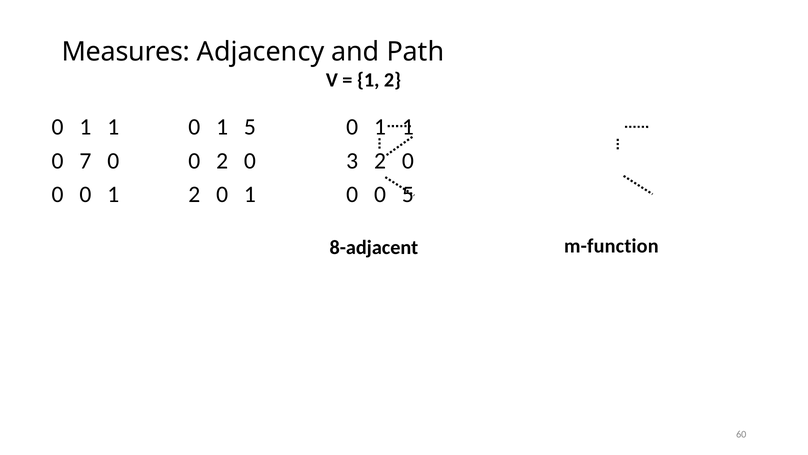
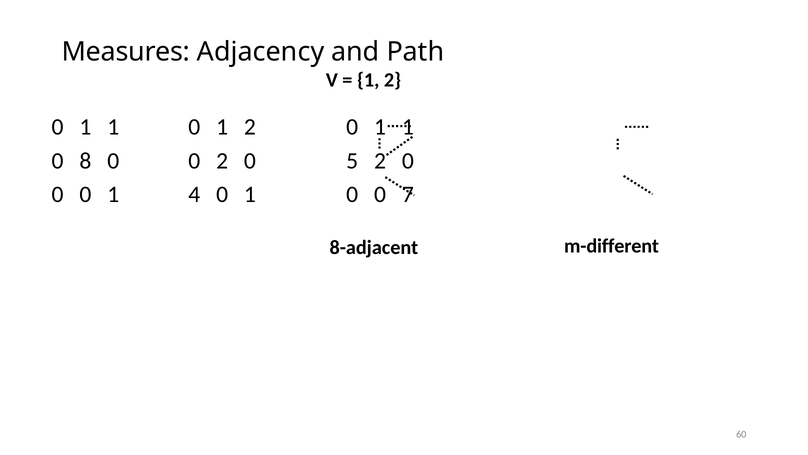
0 1 5: 5 -> 2
7: 7 -> 8
3: 3 -> 5
0 1 2: 2 -> 4
0 5: 5 -> 7
m-function: m-function -> m-different
